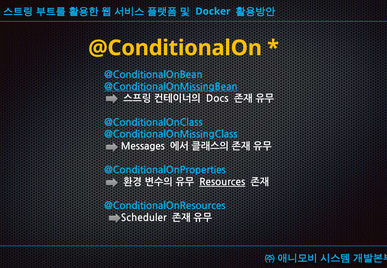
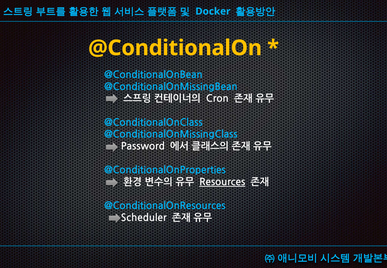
@ConditionalOnMissingBean underline: present -> none
Docs: Docs -> Cron
Messages: Messages -> Password
